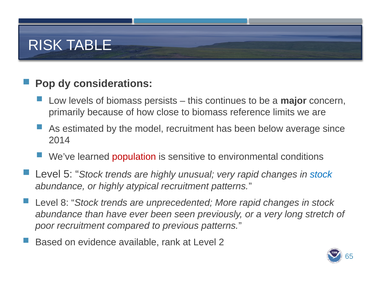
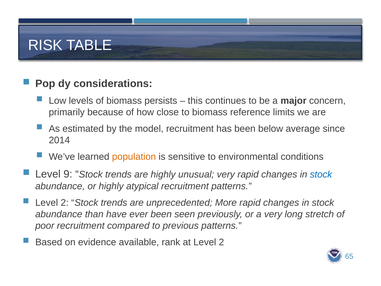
population colour: red -> orange
5: 5 -> 9
8 at (65, 203): 8 -> 2
